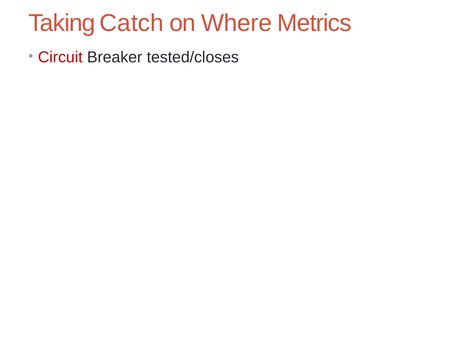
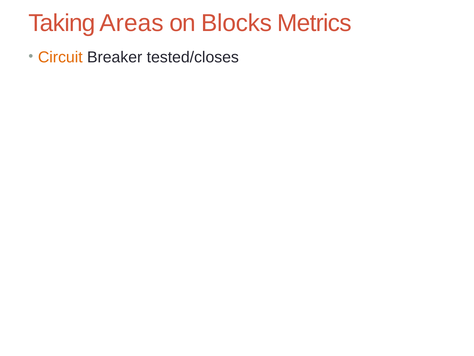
Catch: Catch -> Areas
Where: Where -> Blocks
Circuit colour: red -> orange
